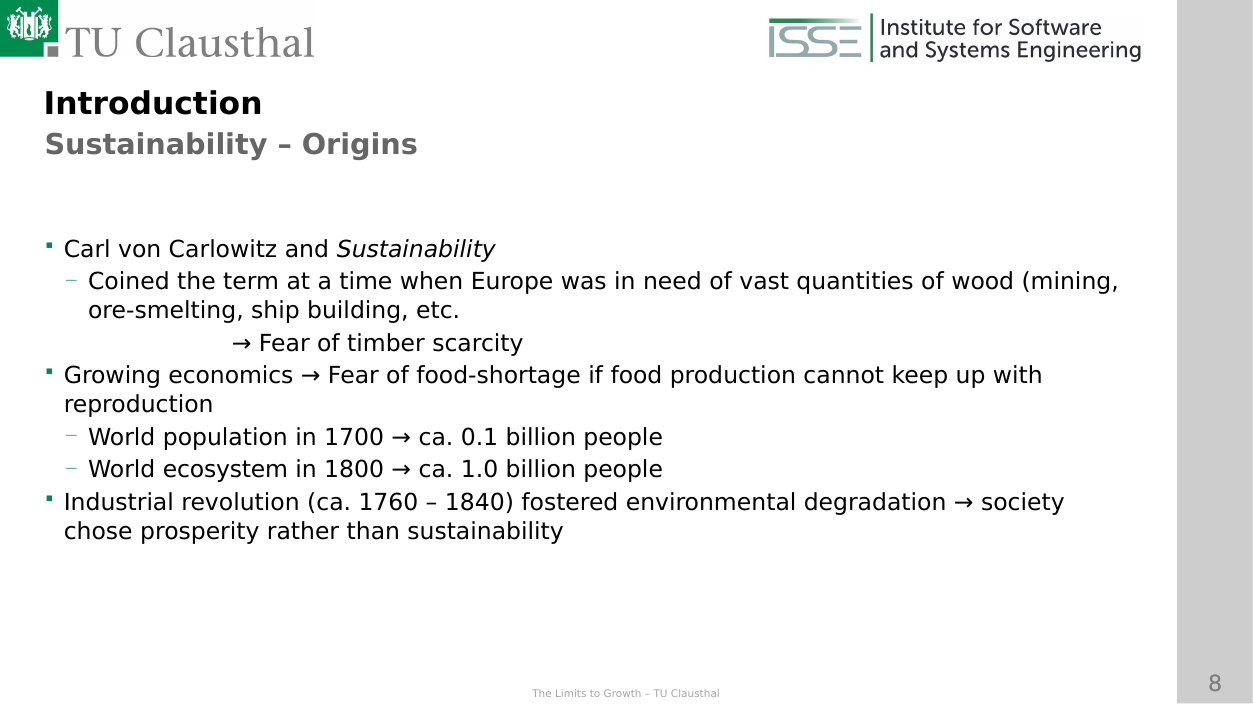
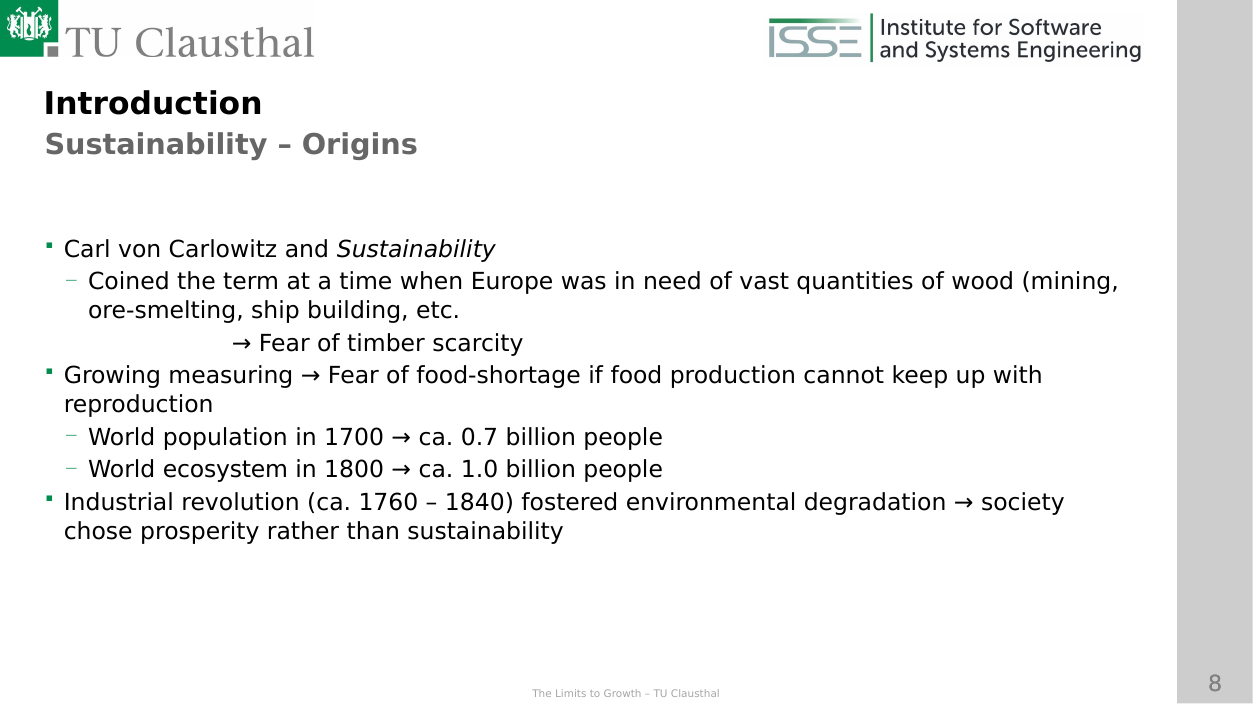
economics: economics -> measuring
0.1: 0.1 -> 0.7
